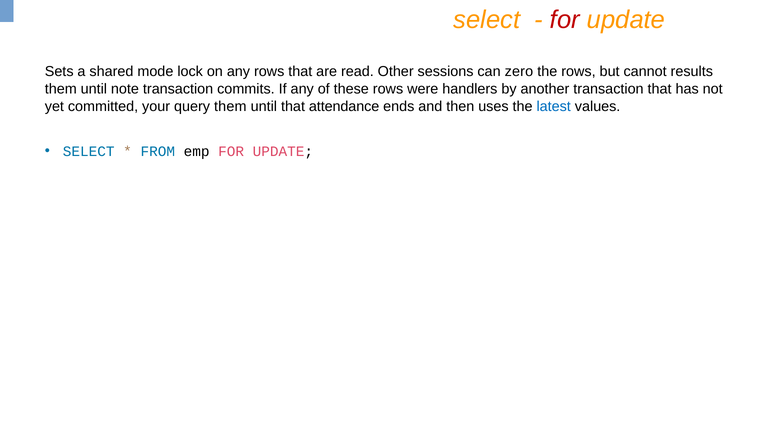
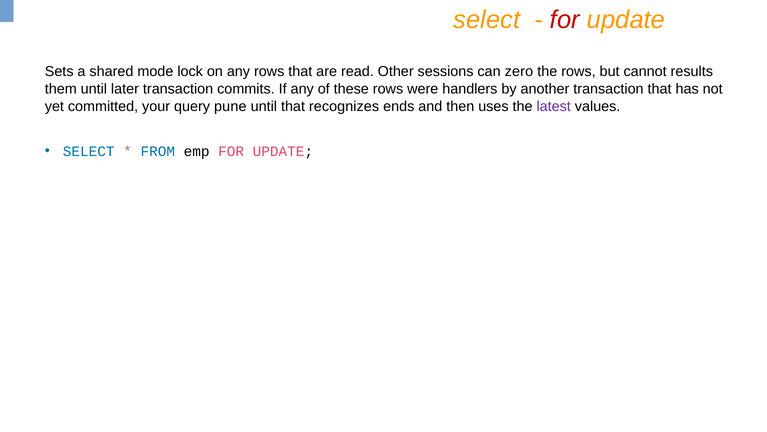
note: note -> later
query them: them -> pune
attendance: attendance -> recognizes
latest colour: blue -> purple
